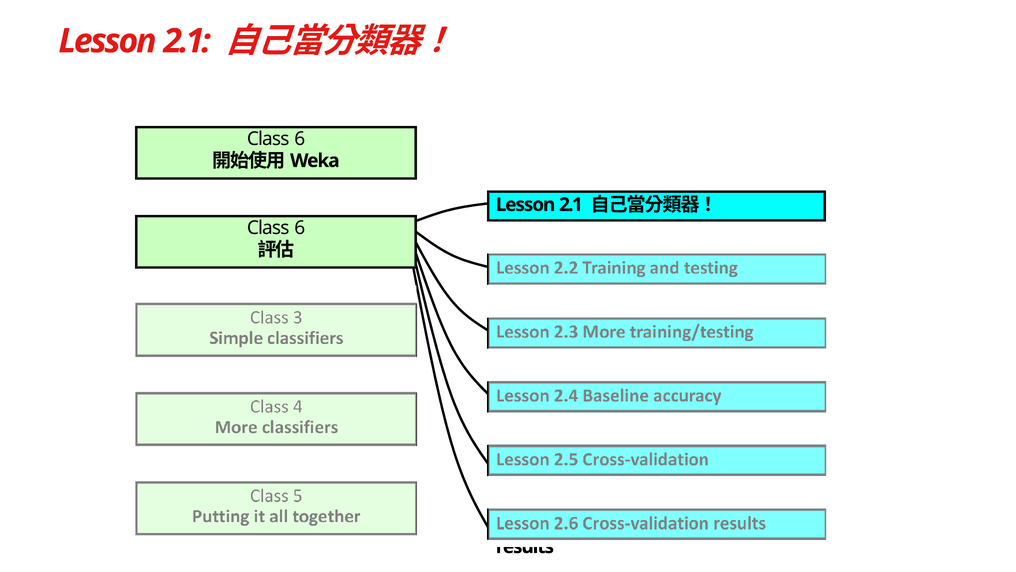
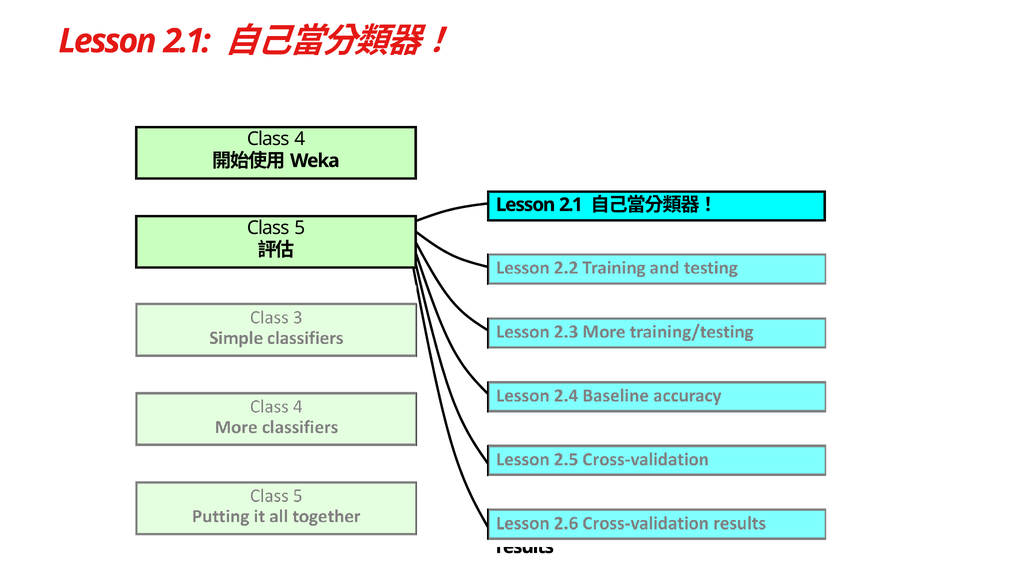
6 at (300, 139): 6 -> 4
6 at (300, 228): 6 -> 5
